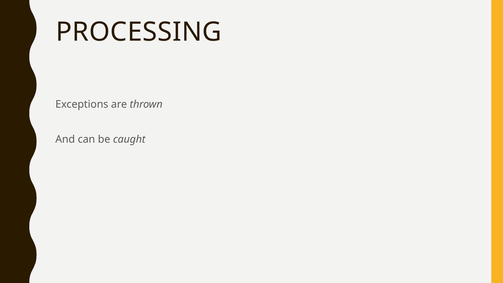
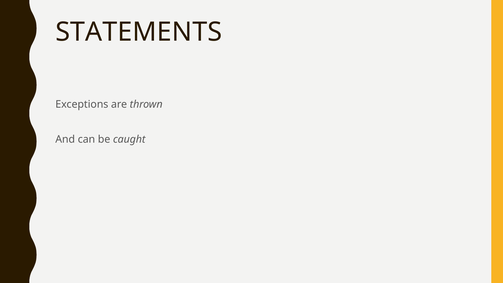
PROCESSING: PROCESSING -> STATEMENTS
